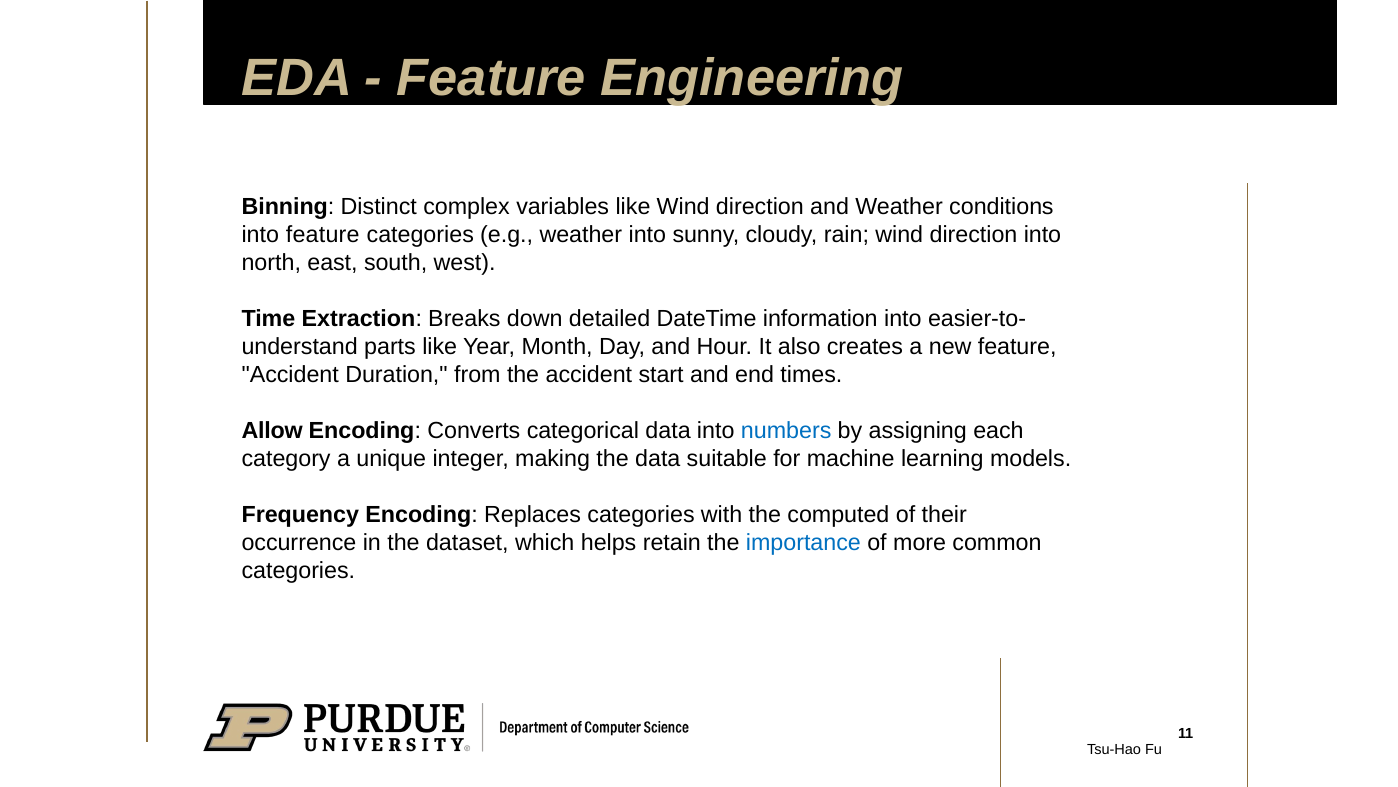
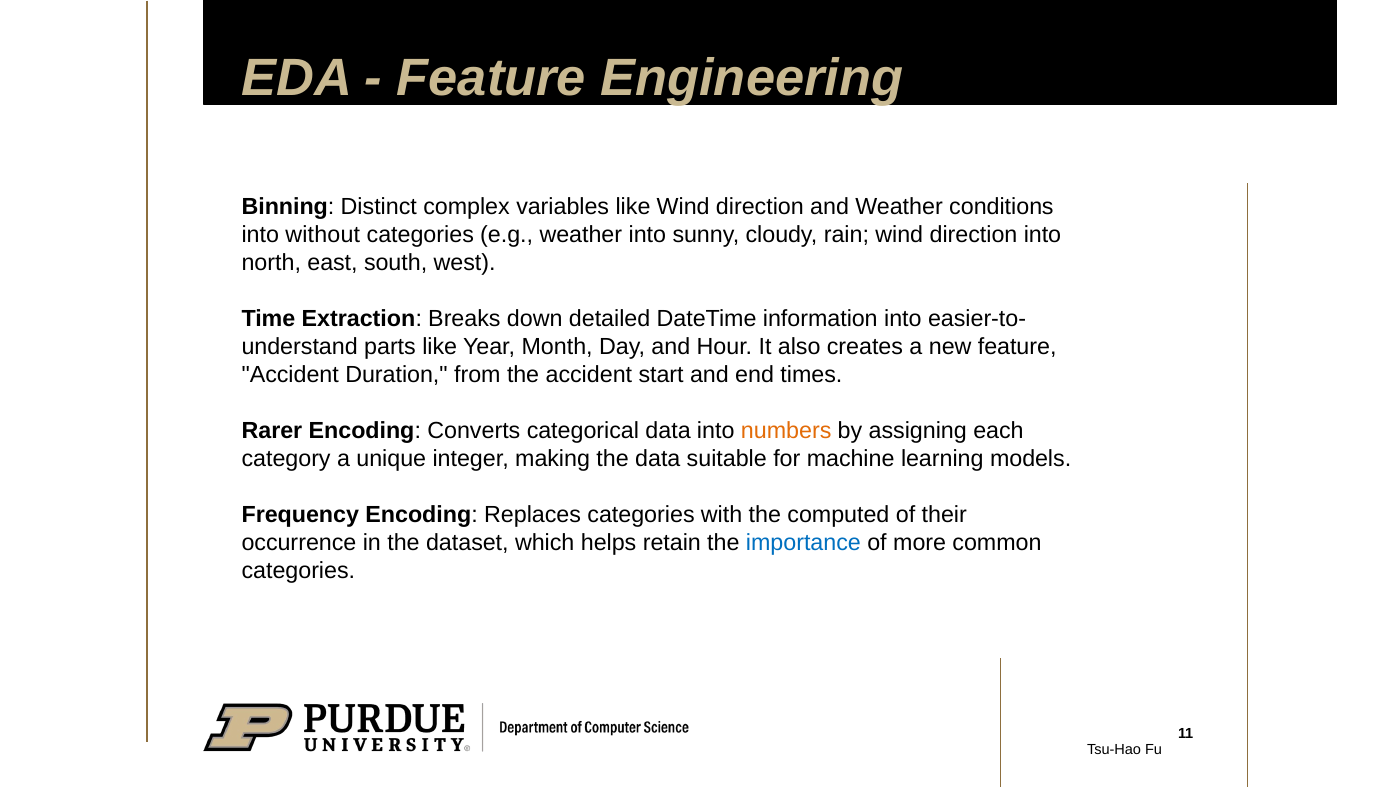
into feature: feature -> without
Allow: Allow -> Rarer
numbers colour: blue -> orange
